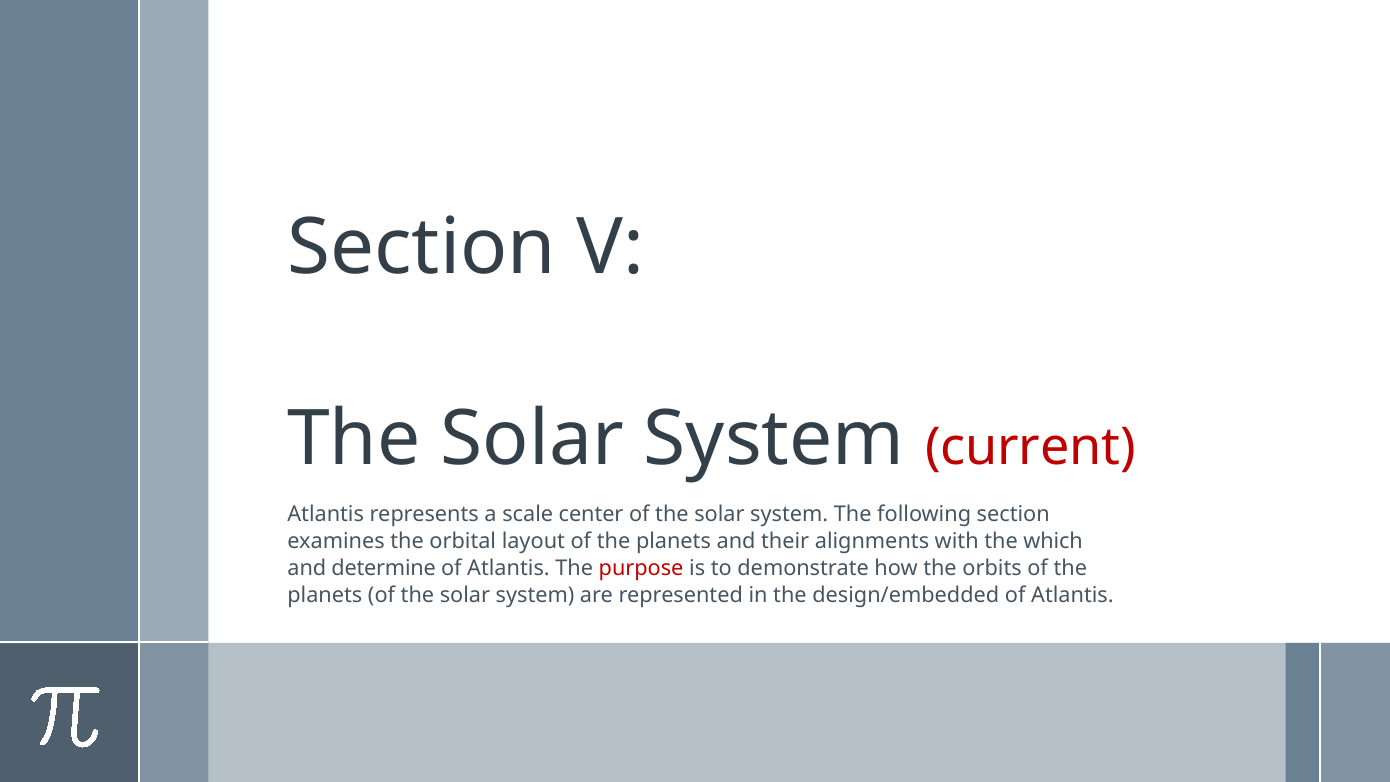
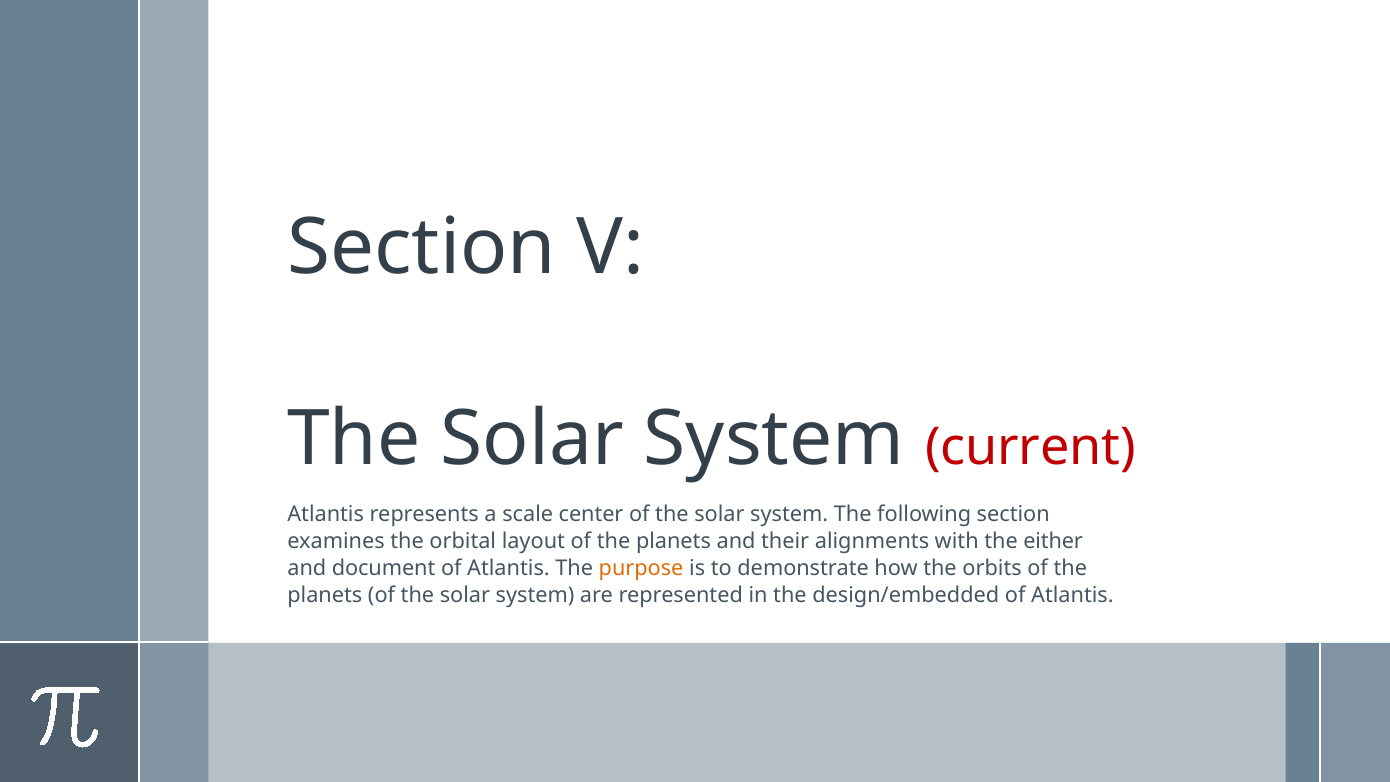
which: which -> either
determine: determine -> document
purpose colour: red -> orange
